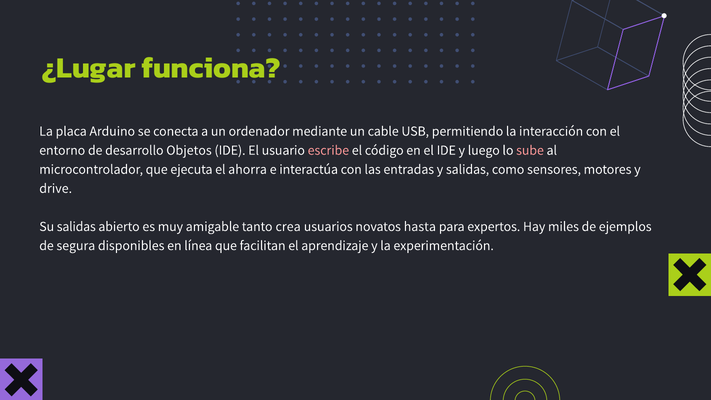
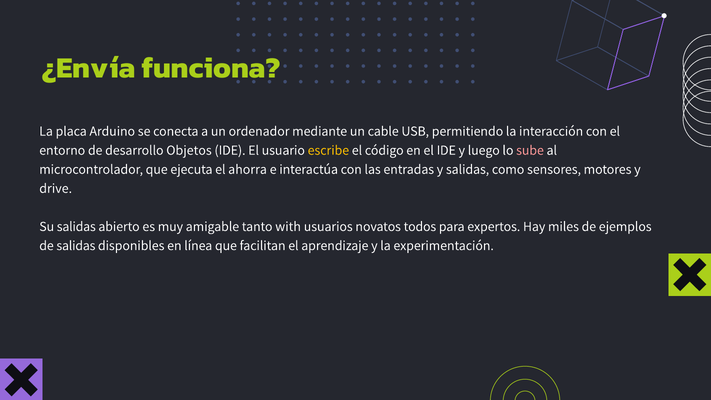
¿Lugar: ¿Lugar -> ¿Envía
escribe colour: pink -> yellow
crea: crea -> with
hasta: hasta -> todos
de segura: segura -> salidas
